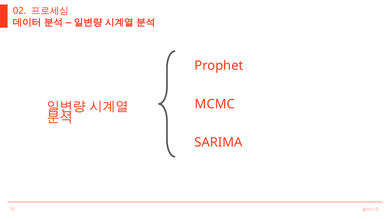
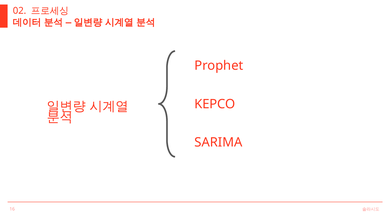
MCMC: MCMC -> KEPCO
